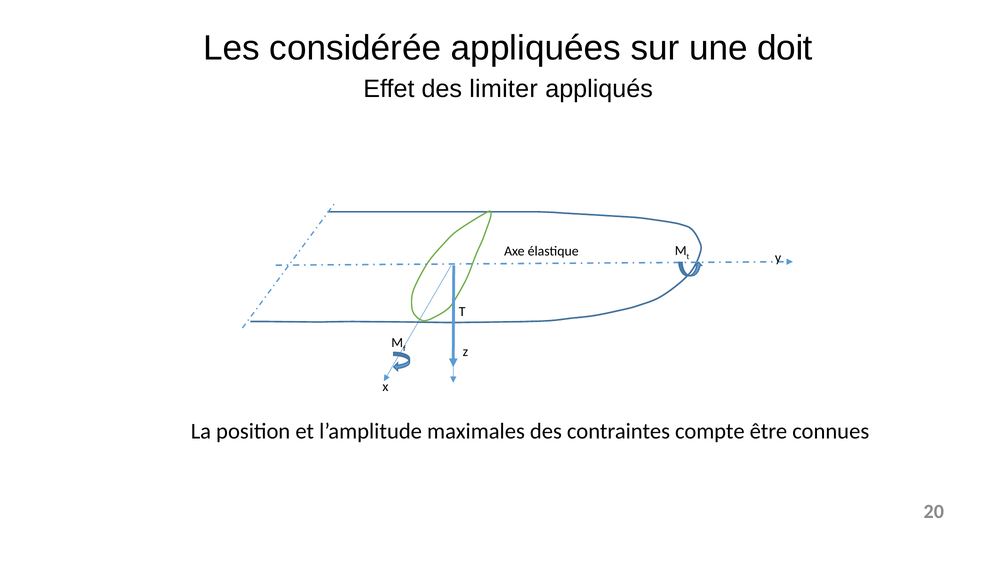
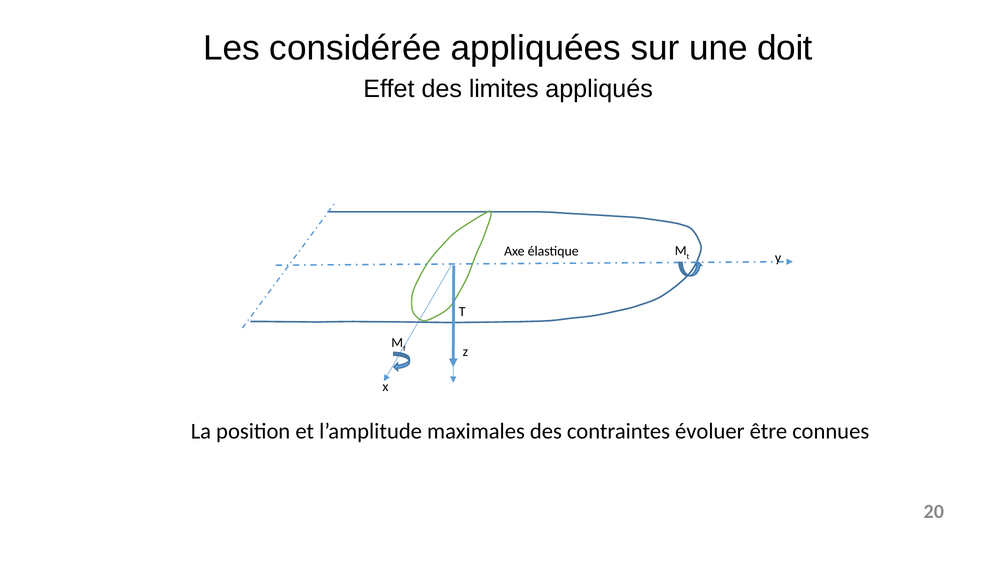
limiter: limiter -> limites
compte: compte -> évoluer
